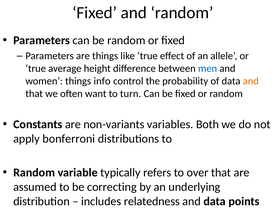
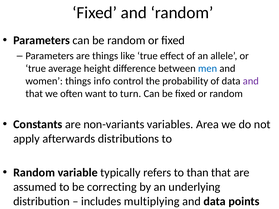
and at (251, 81) colour: orange -> purple
Both: Both -> Area
bonferroni: bonferroni -> afterwards
over: over -> than
relatedness: relatedness -> multiplying
